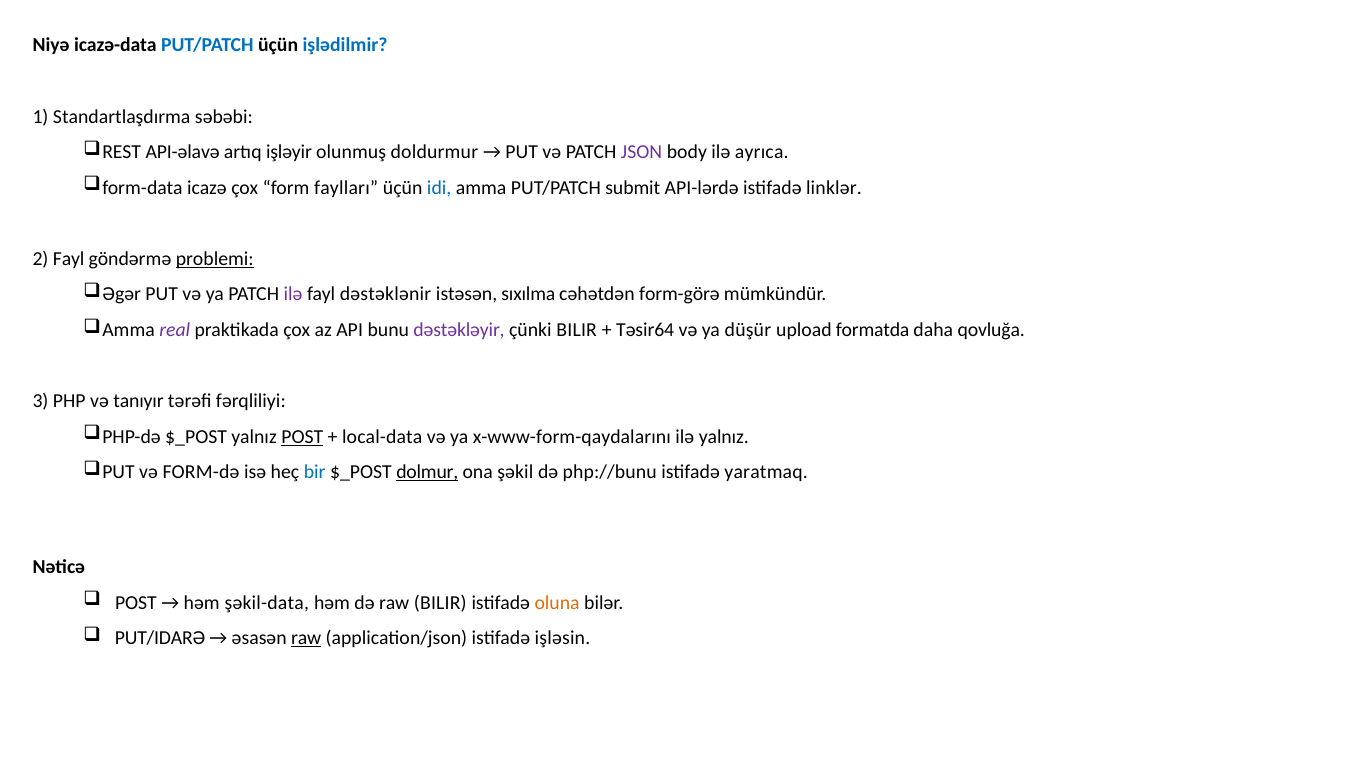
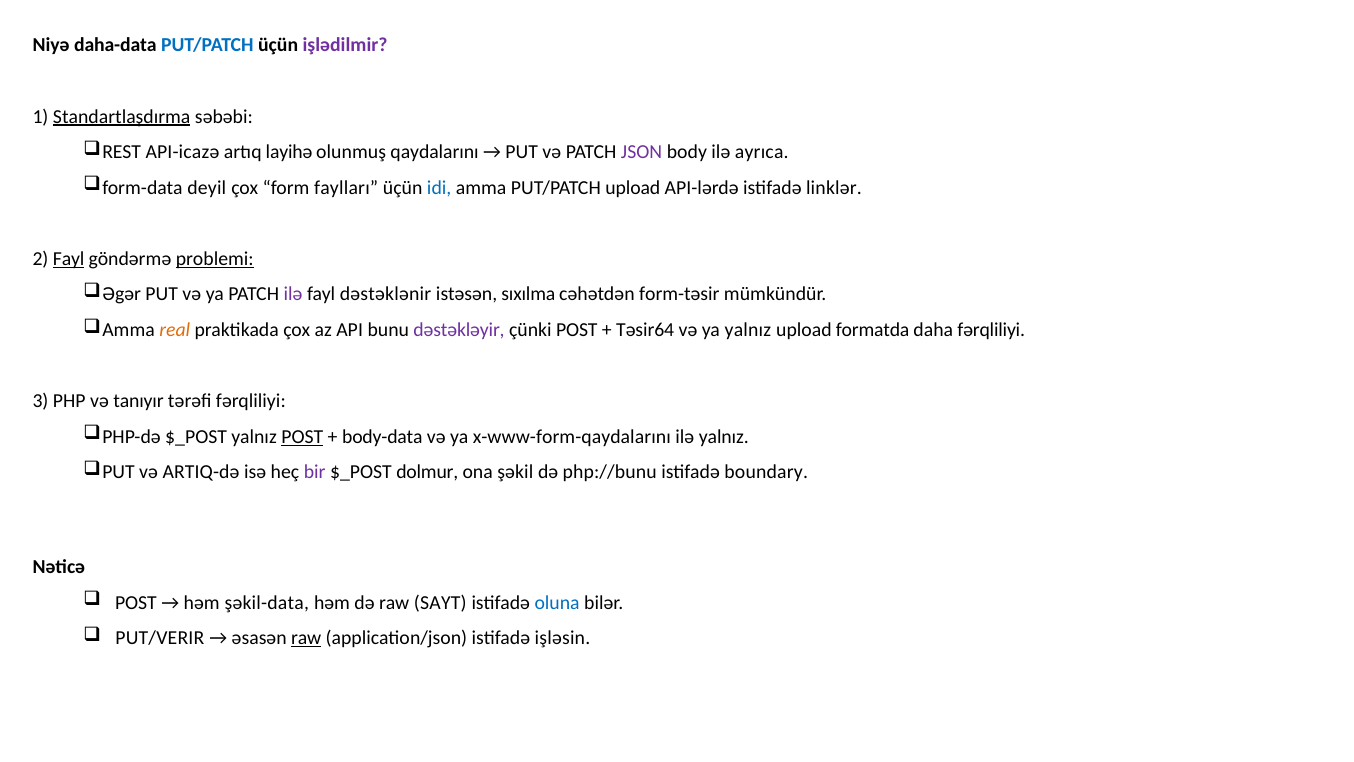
icazə-data: icazə-data -> daha-data
işlədilmir colour: blue -> purple
Standartlaşdırma underline: none -> present
API-əlavə: API-əlavə -> API-icazə
işləyir: işləyir -> layihə
doldurmur: doldurmur -> qaydalarını
icazə: icazə -> deyil
PUT/PATCH submit: submit -> upload
Fayl at (69, 259) underline: none -> present
form-görə: form-görə -> form-təsir
real colour: purple -> orange
çünki BILIR: BILIR -> POST
ya düşür: düşür -> yalnız
daha qovluğa: qovluğa -> fərqliliyi
local-data: local-data -> body-data
FORM-də: FORM-də -> ARTIQ-də
bir colour: blue -> purple
dolmur underline: present -> none
yaratmaq: yaratmaq -> boundary
raw BILIR: BILIR -> SAYT
oluna colour: orange -> blue
PUT/IDARƏ: PUT/IDARƏ -> PUT/VERIR
